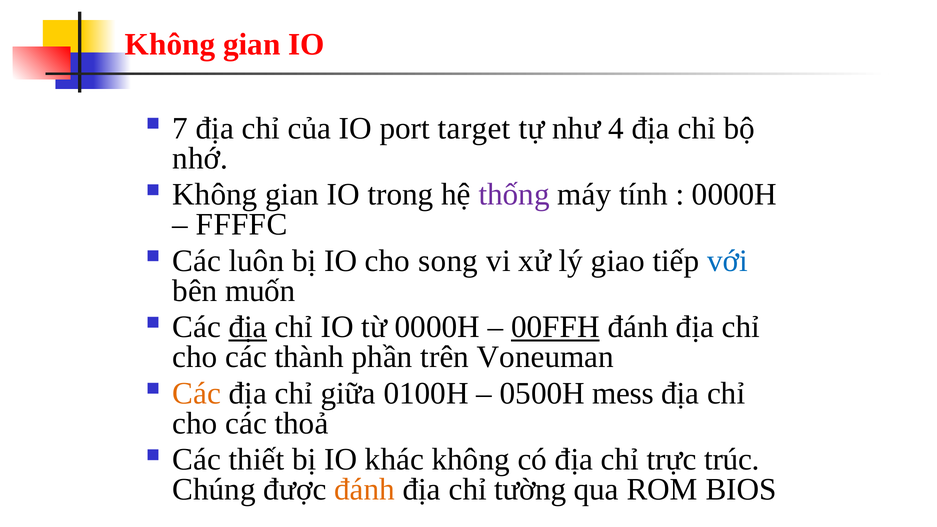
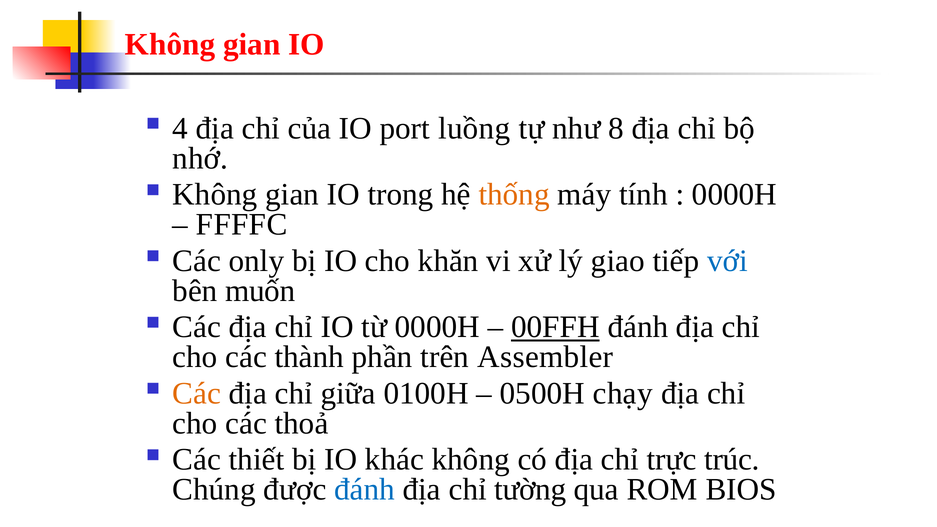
7: 7 -> 4
target: target -> luồng
4: 4 -> 8
thống colour: purple -> orange
luôn: luôn -> only
song: song -> khăn
địa at (248, 327) underline: present -> none
Voneuman: Voneuman -> Assembler
mess: mess -> chạy
đánh at (365, 490) colour: orange -> blue
